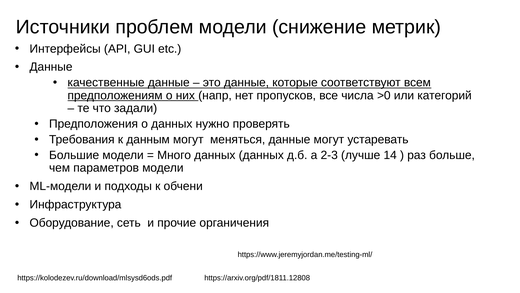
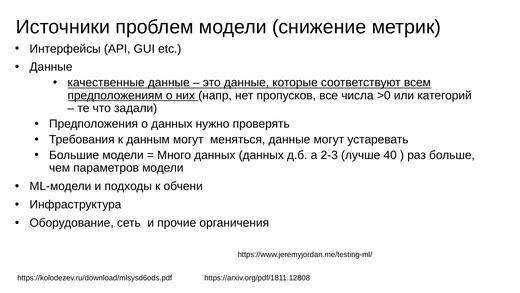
14: 14 -> 40
